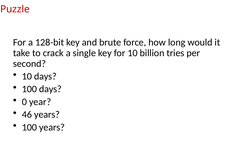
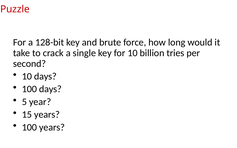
0: 0 -> 5
46: 46 -> 15
